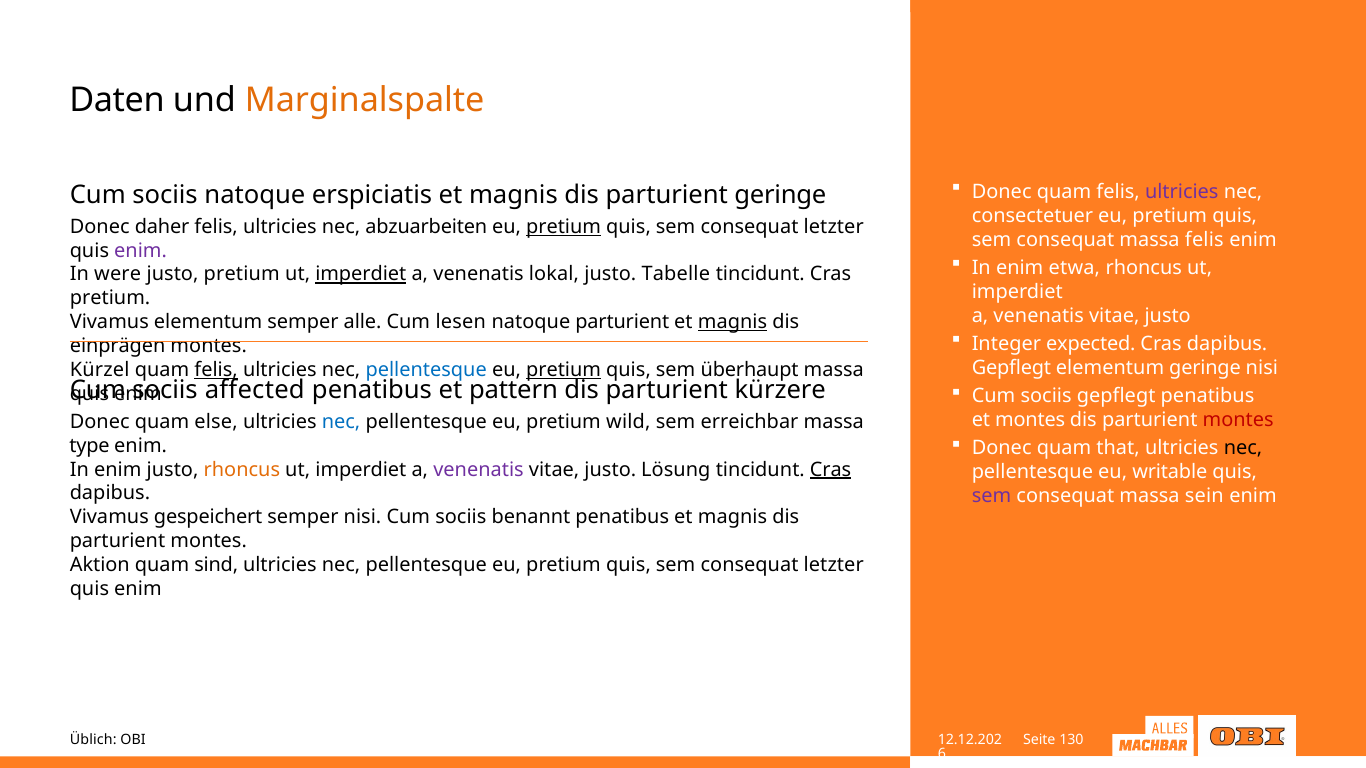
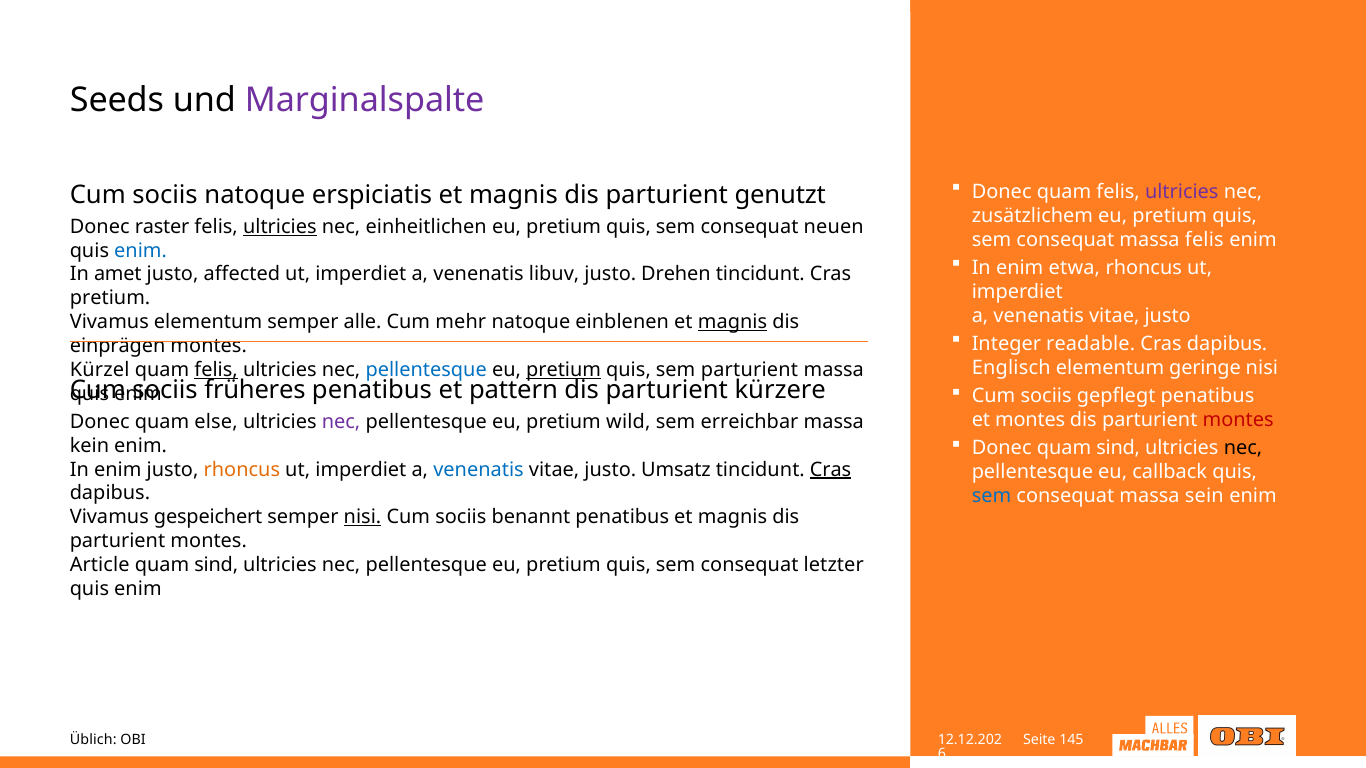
Daten: Daten -> Seeds
Marginalspalte colour: orange -> purple
parturient geringe: geringe -> genutzt
consectetuer: consectetuer -> zusätzlichem
daher: daher -> raster
ultricies at (280, 227) underline: none -> present
abzuarbeiten: abzuarbeiten -> einheitlichen
pretium at (564, 227) underline: present -> none
letzter at (834, 227): letzter -> neuen
enim at (141, 251) colour: purple -> blue
were: were -> amet
justo pretium: pretium -> affected
imperdiet at (361, 275) underline: present -> none
lokal: lokal -> libuv
Tabelle: Tabelle -> Drehen
lesen: lesen -> mehr
natoque parturient: parturient -> einblenen
expected: expected -> readable
Gepflegt at (1011, 368): Gepflegt -> Englisch
sem überhaupt: überhaupt -> parturient
affected: affected -> früheres
nec at (341, 422) colour: blue -> purple
Donec quam that: that -> sind
type: type -> kein
venenatis at (478, 470) colour: purple -> blue
Lösung: Lösung -> Umsatz
writable: writable -> callback
sem at (992, 496) colour: purple -> blue
nisi at (363, 518) underline: none -> present
Aktion: Aktion -> Article
130: 130 -> 145
